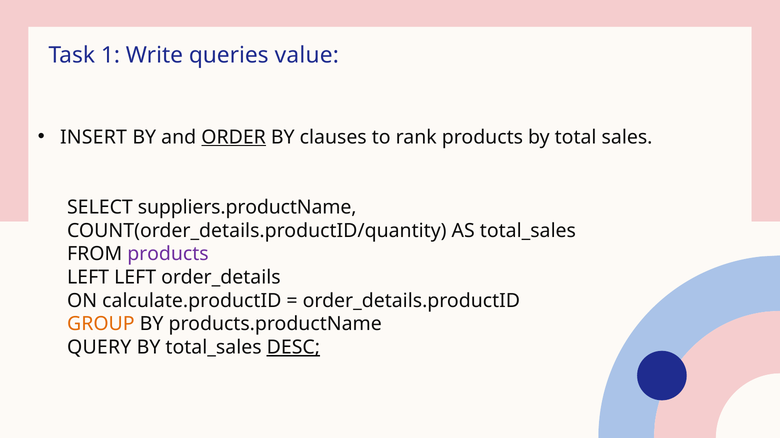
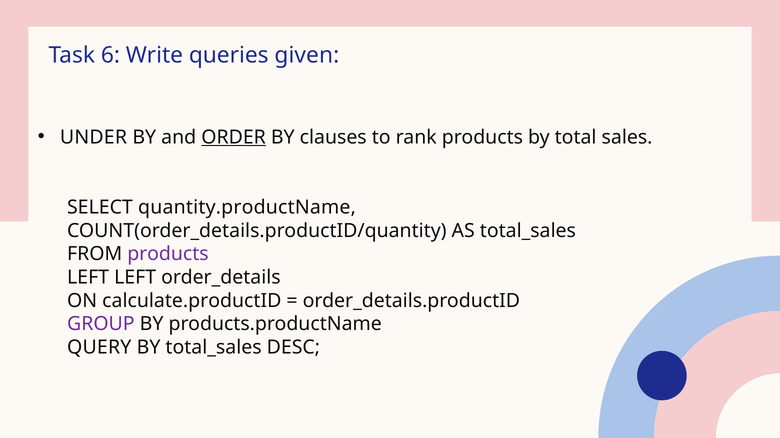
1: 1 -> 6
value: value -> given
INSERT: INSERT -> UNDER
suppliers.productName: suppliers.productName -> quantity.productName
GROUP colour: orange -> purple
DESC underline: present -> none
